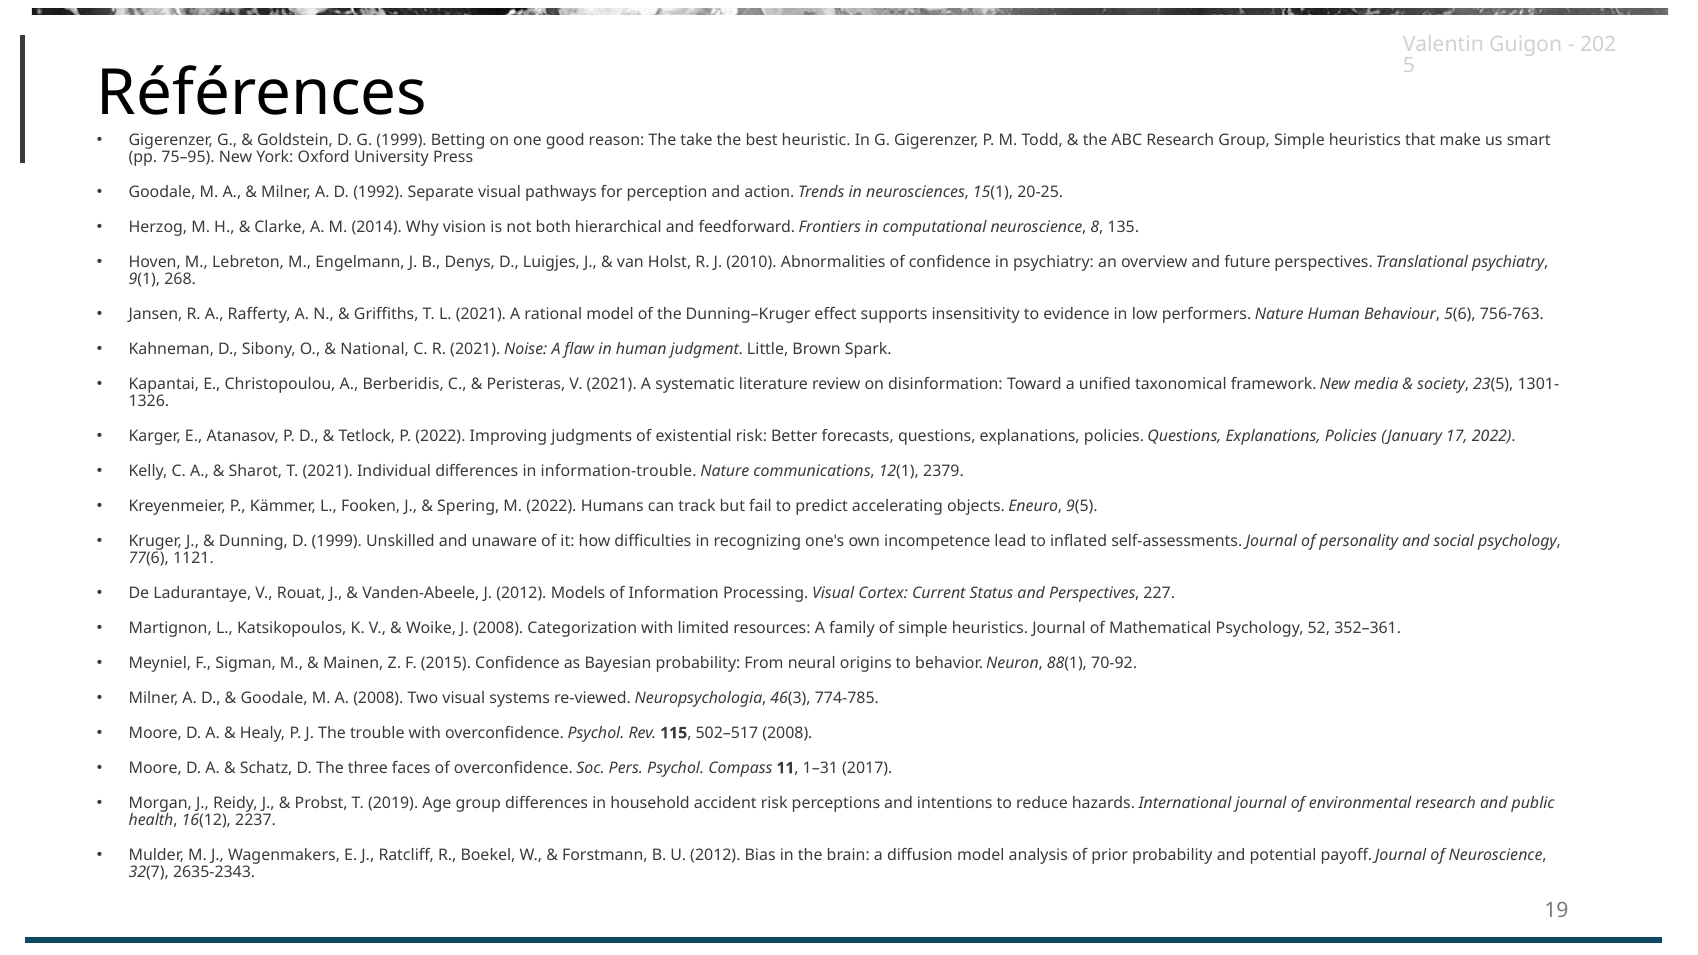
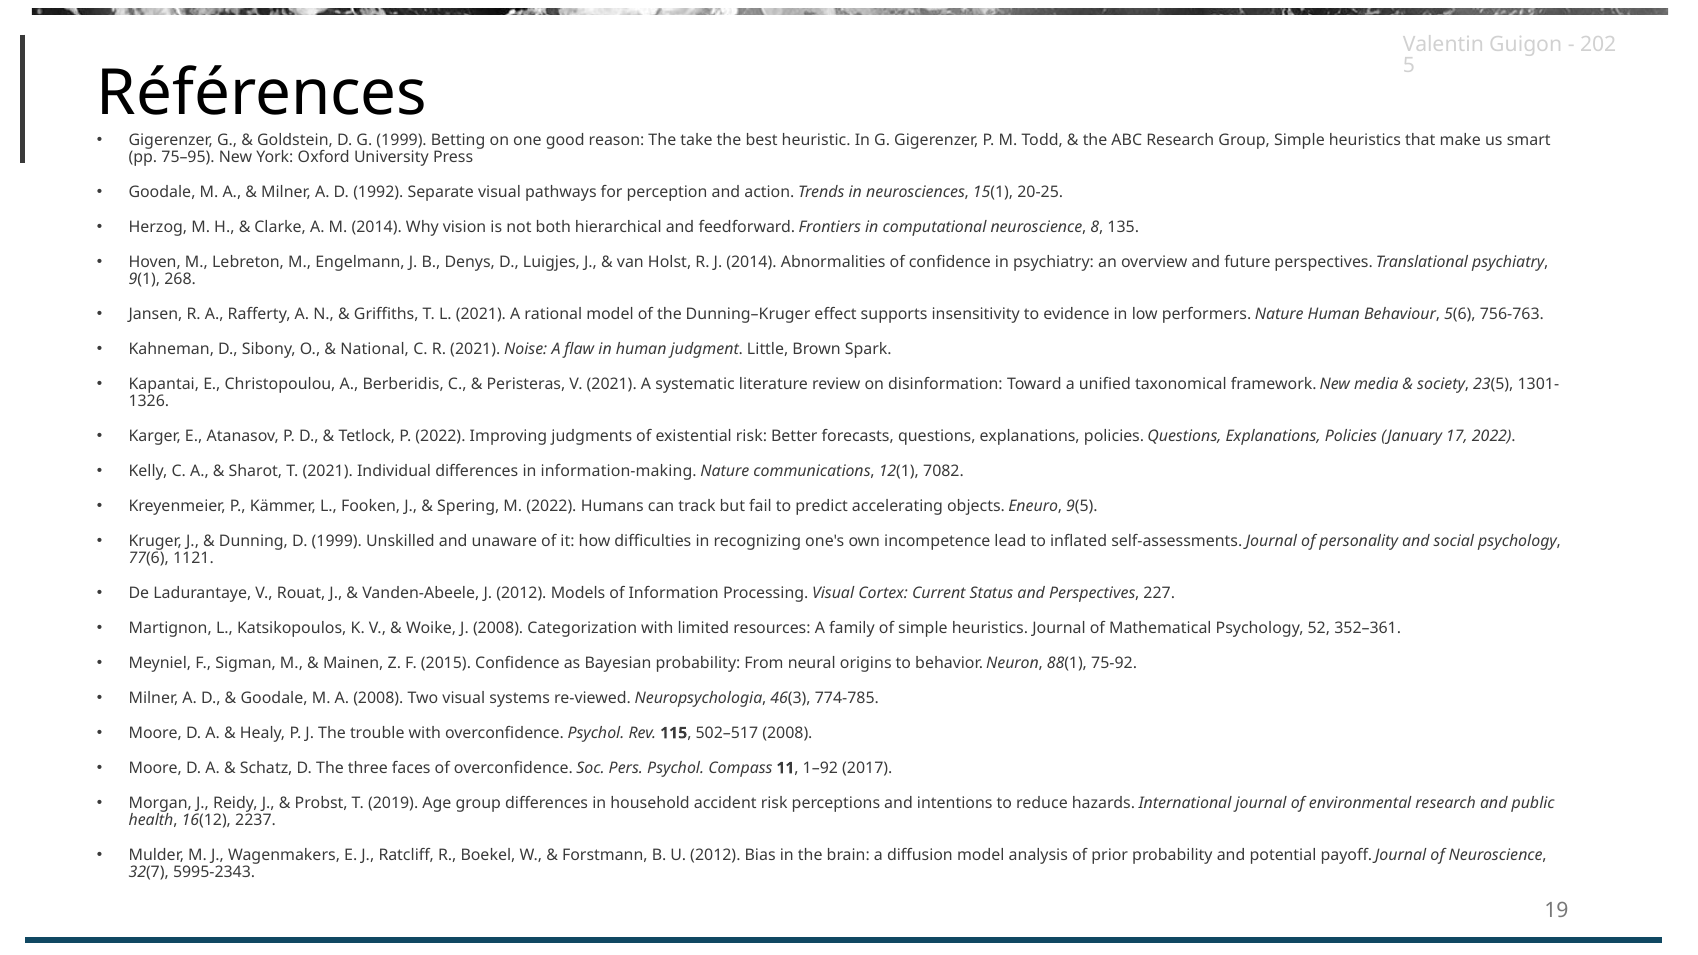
J 2010: 2010 -> 2014
information-trouble: information-trouble -> information-making
2379: 2379 -> 7082
70-92: 70-92 -> 75-92
1–31: 1–31 -> 1–92
2635-2343: 2635-2343 -> 5995-2343
